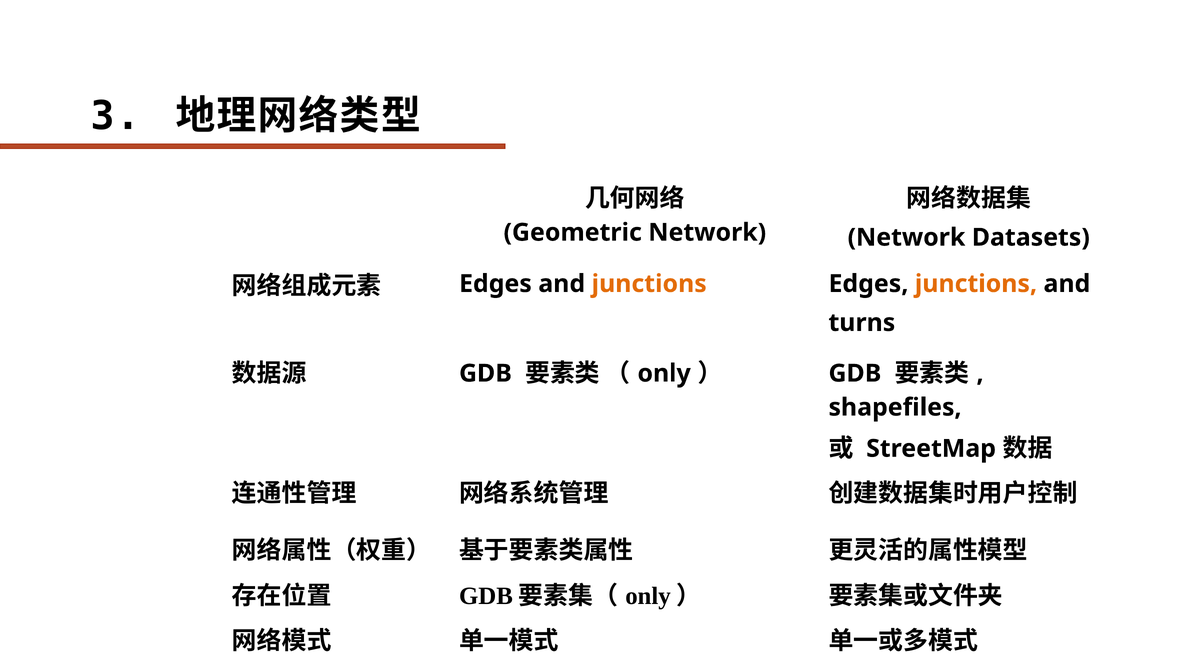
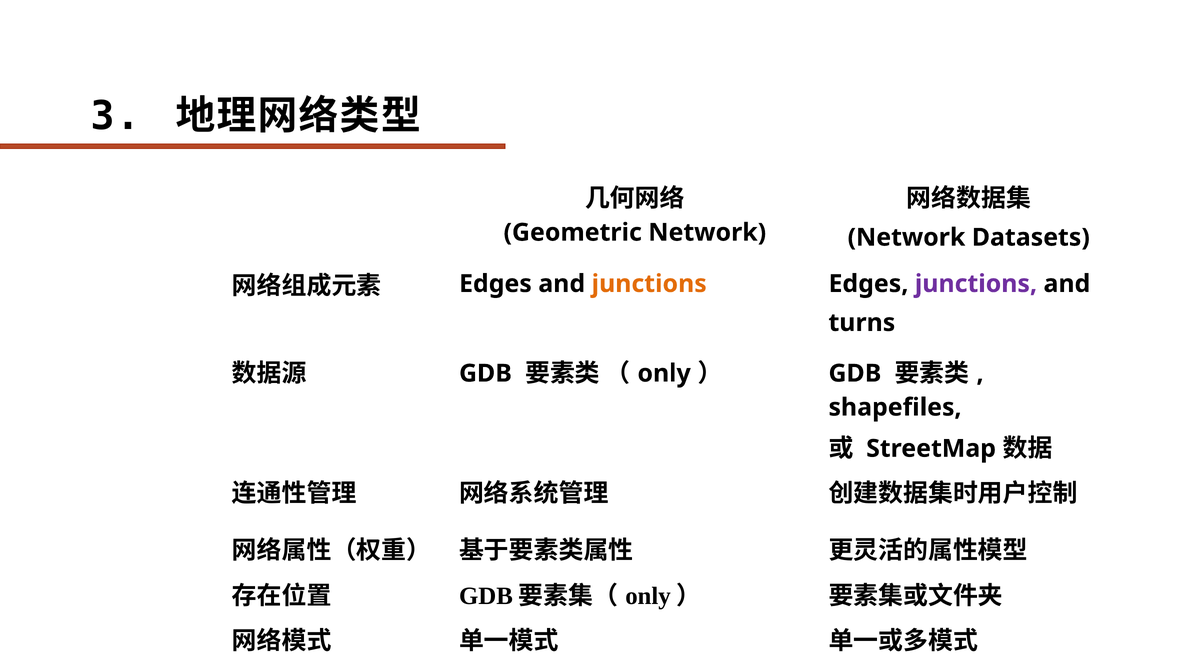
junctions at (976, 284) colour: orange -> purple
